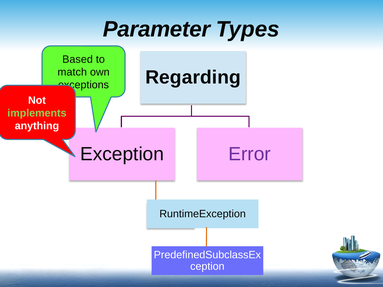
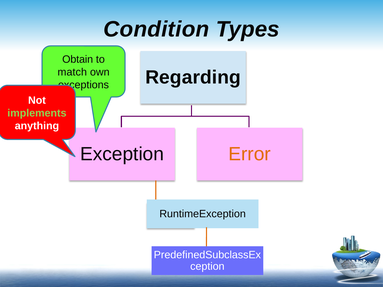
Parameter: Parameter -> Condition
Based: Based -> Obtain
Error colour: purple -> orange
